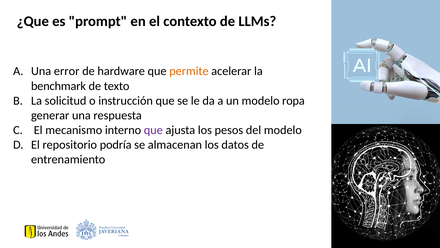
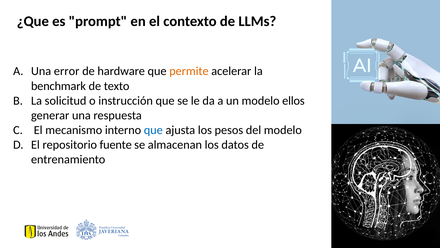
ropa: ropa -> ellos
que at (153, 130) colour: purple -> blue
podría: podría -> fuente
